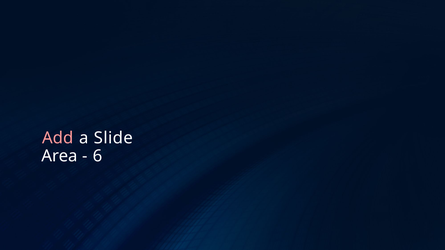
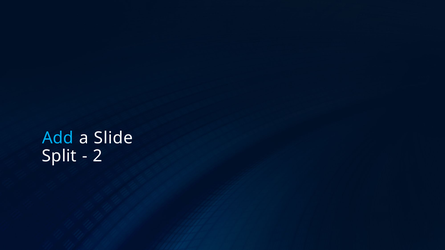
Add colour: pink -> light blue
Area: Area -> Split
6: 6 -> 2
